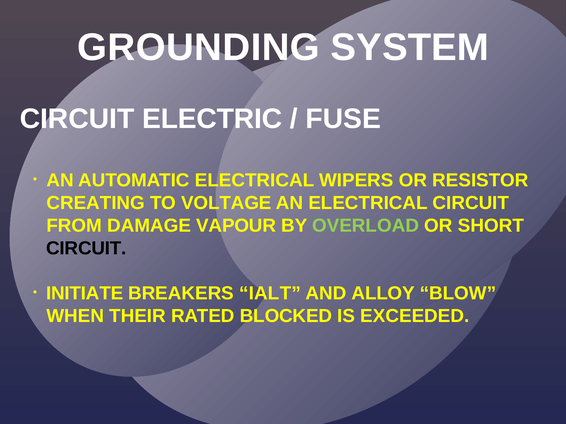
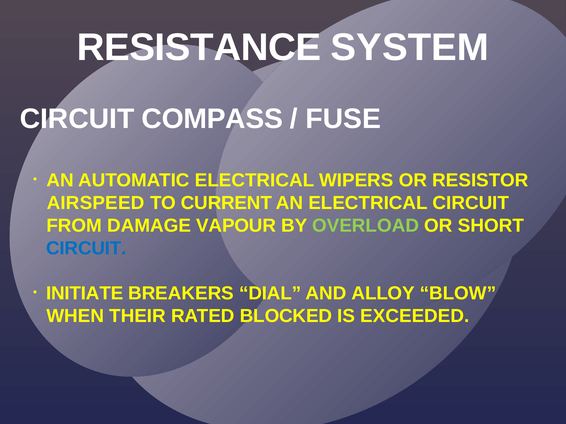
GROUNDING: GROUNDING -> RESISTANCE
ELECTRIC: ELECTRIC -> COMPASS
CREATING: CREATING -> AIRSPEED
VOLTAGE: VOLTAGE -> CURRENT
CIRCUIT at (86, 248) colour: black -> blue
IALT: IALT -> DIAL
